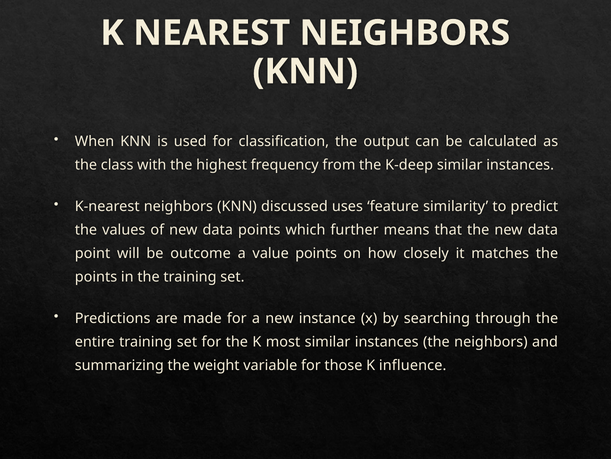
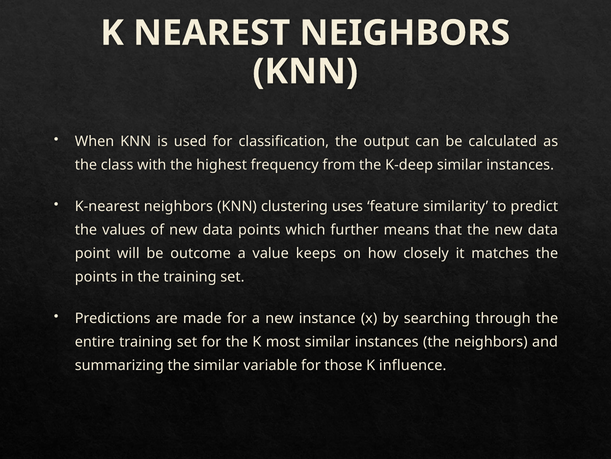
discussed: discussed -> clustering
value points: points -> keeps
the weight: weight -> similar
